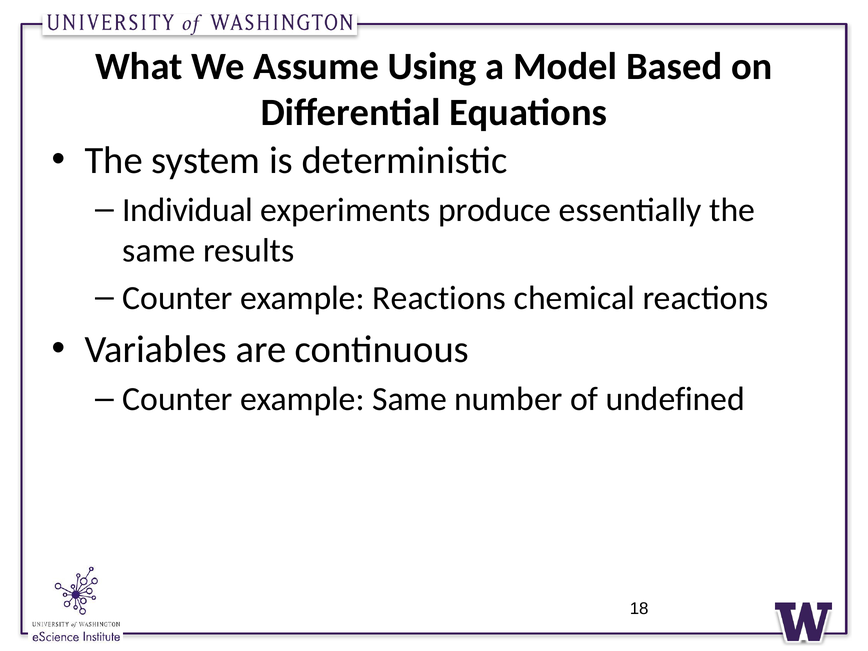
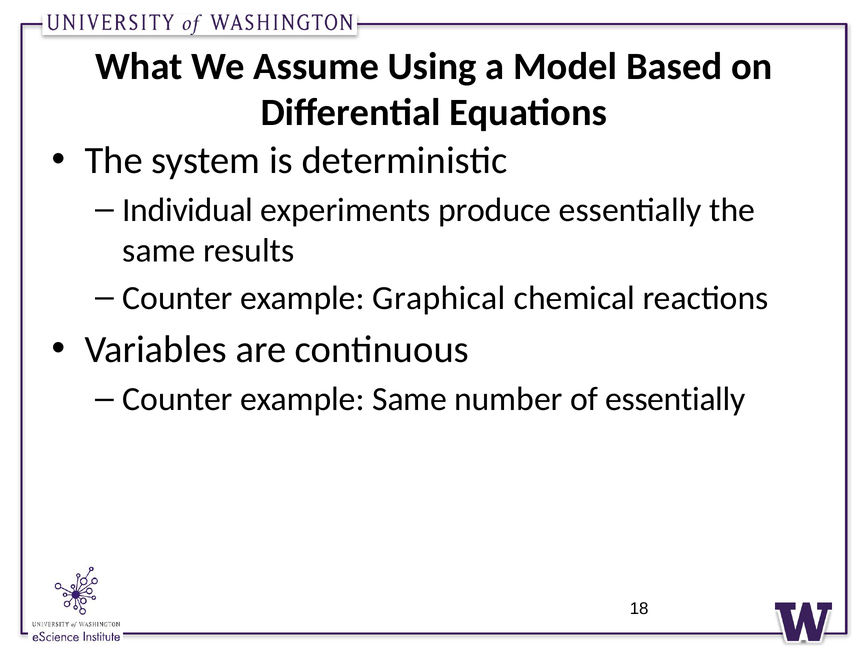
example Reactions: Reactions -> Graphical
of undefined: undefined -> essentially
